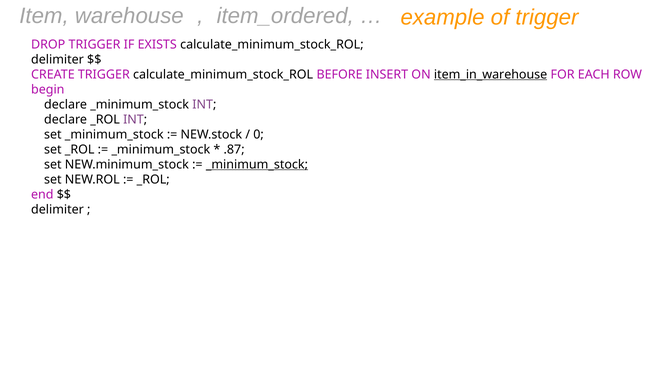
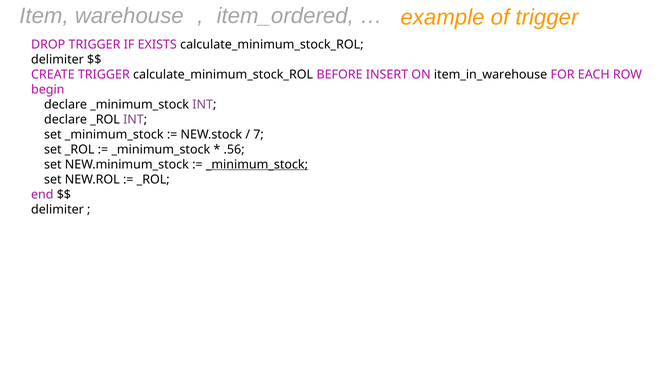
item_in_warehouse underline: present -> none
0: 0 -> 7
.87: .87 -> .56
